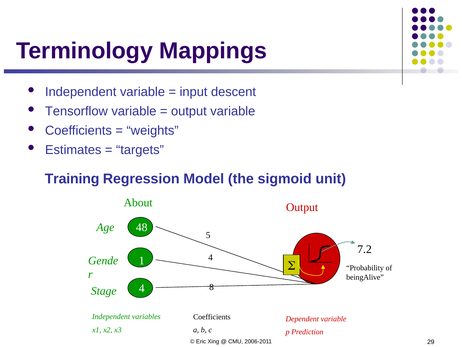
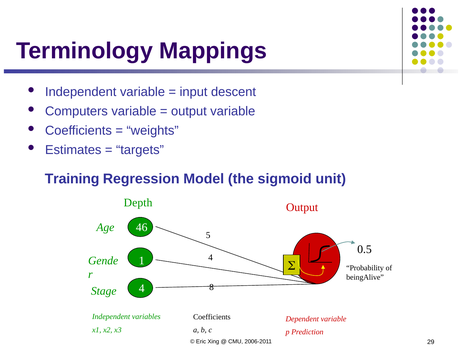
Tensorflow: Tensorflow -> Computers
About: About -> Depth
48: 48 -> 46
7.2: 7.2 -> 0.5
